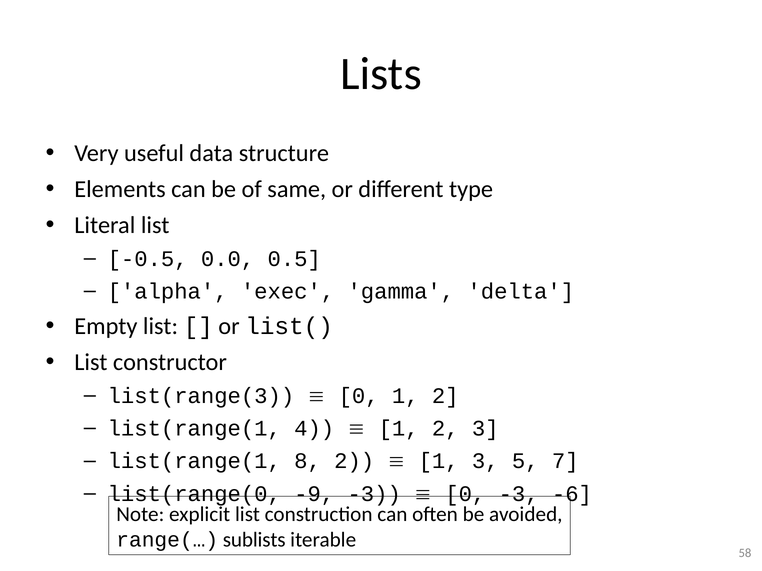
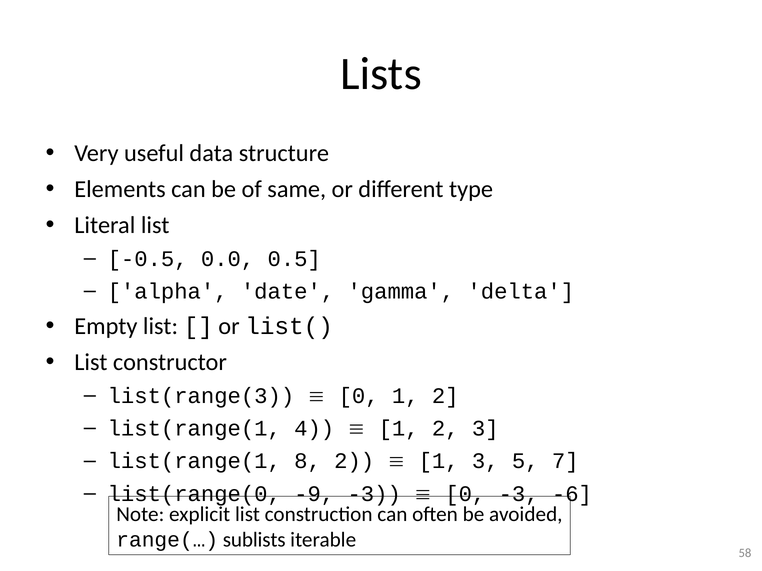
exec: exec -> date
